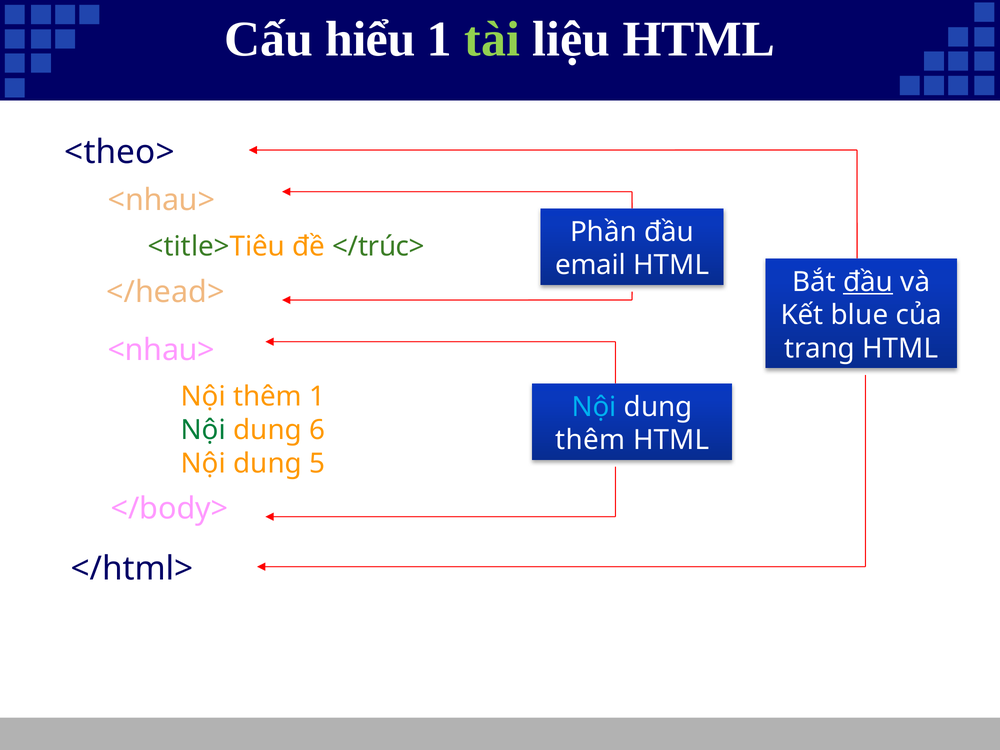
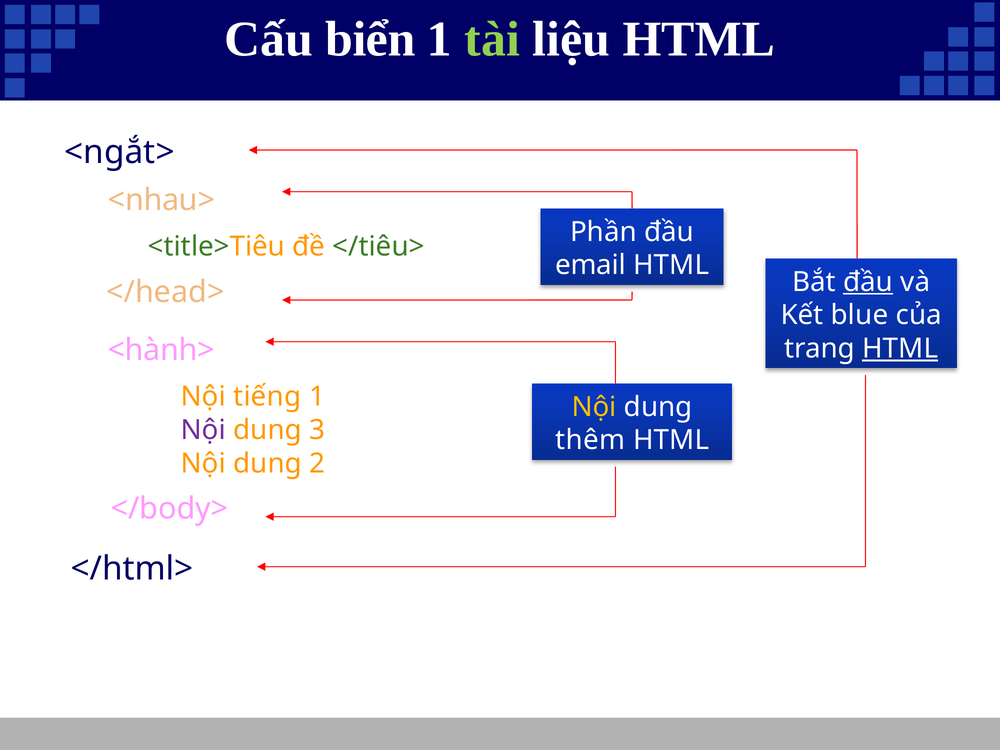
hiểu: hiểu -> biển
<theo>: <theo> -> <ngắt>
</trúc>: </trúc> -> </tiêu>
HTML at (900, 349) underline: none -> present
<nhau> at (161, 350): <nhau> -> <hành>
Nội thêm: thêm -> tiếng
Nội at (594, 407) colour: light blue -> yellow
Nội at (203, 430) colour: green -> purple
6: 6 -> 3
5: 5 -> 2
